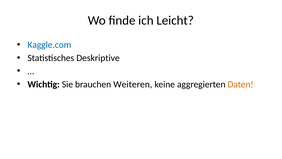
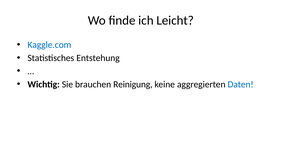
Deskriptive: Deskriptive -> Entstehung
Weiteren: Weiteren -> Reinigung
Daten colour: orange -> blue
